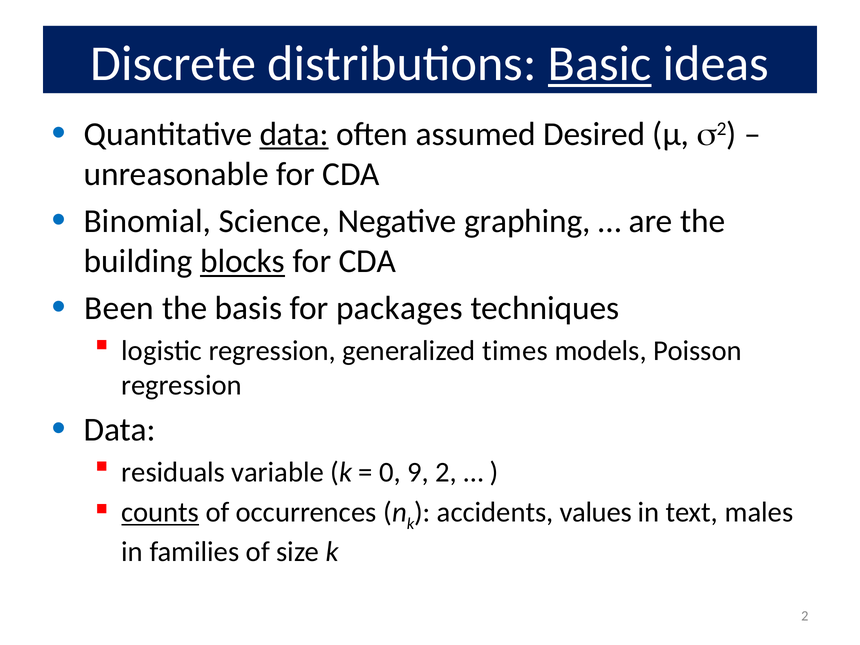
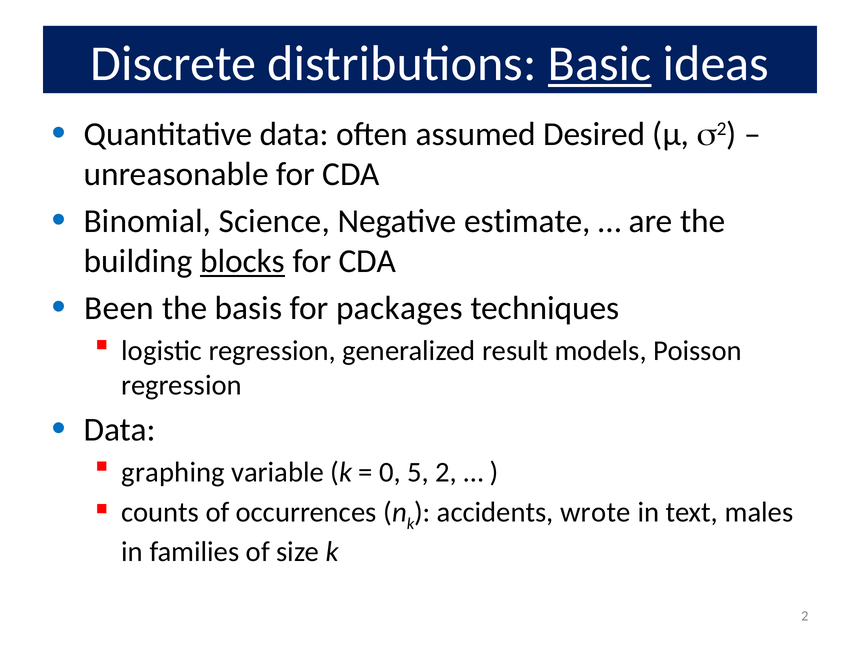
data at (294, 134) underline: present -> none
graphing: graphing -> estimate
times: times -> result
residuals: residuals -> graphing
9: 9 -> 5
counts underline: present -> none
values: values -> wrote
